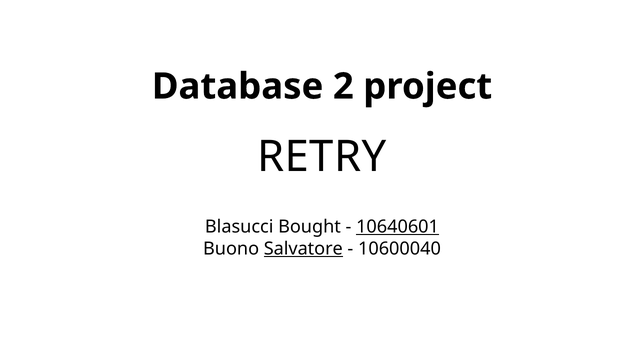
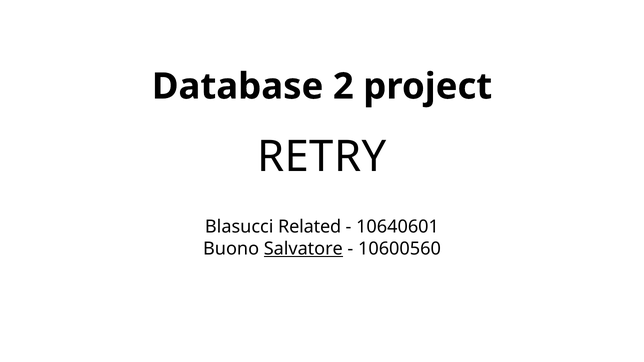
Bought: Bought -> Related
10640601 underline: present -> none
10600040: 10600040 -> 10600560
